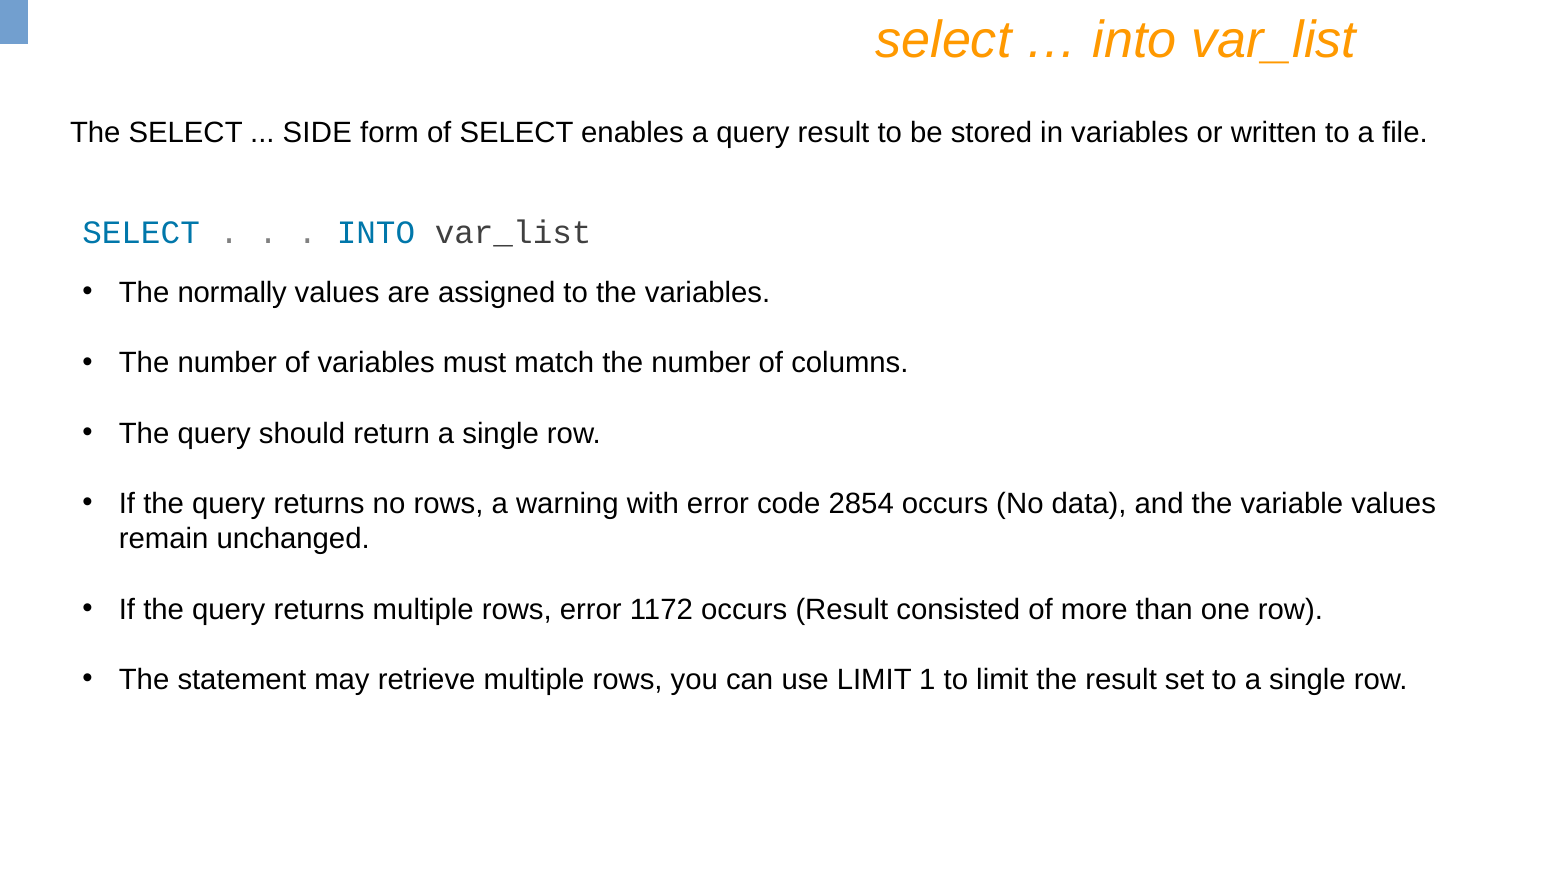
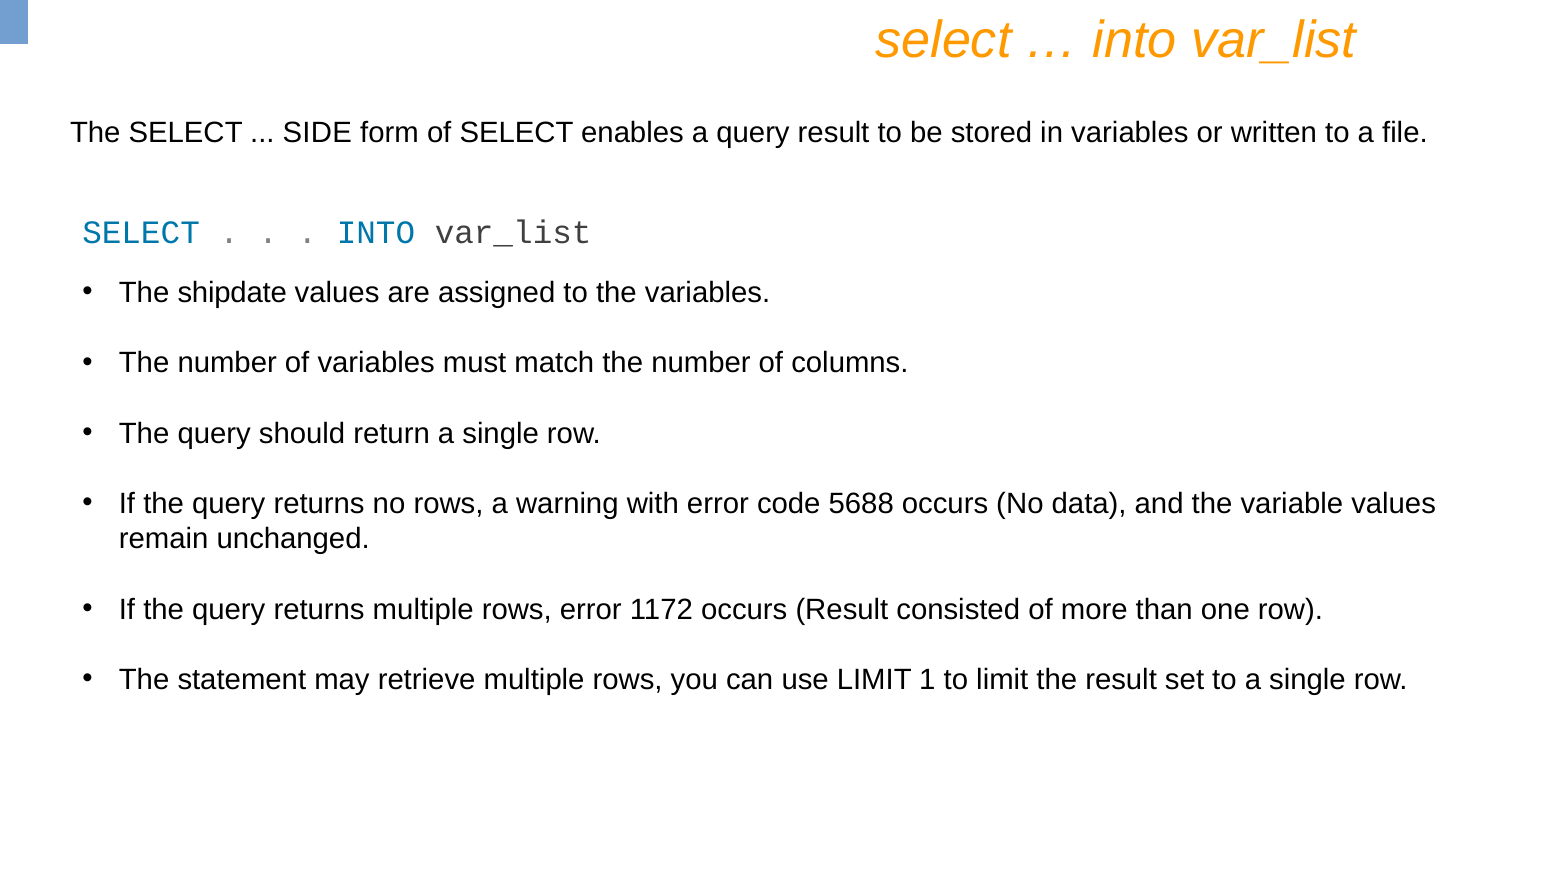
normally: normally -> shipdate
2854: 2854 -> 5688
